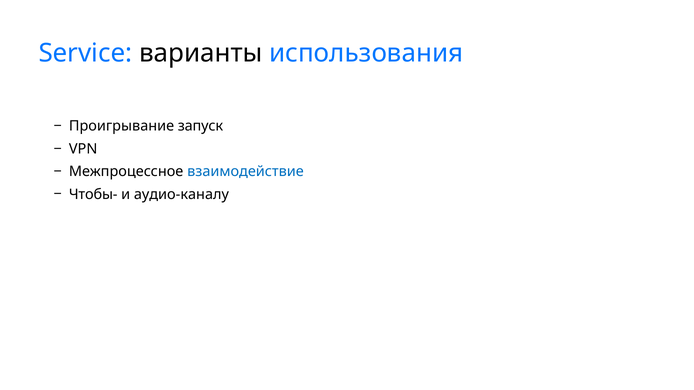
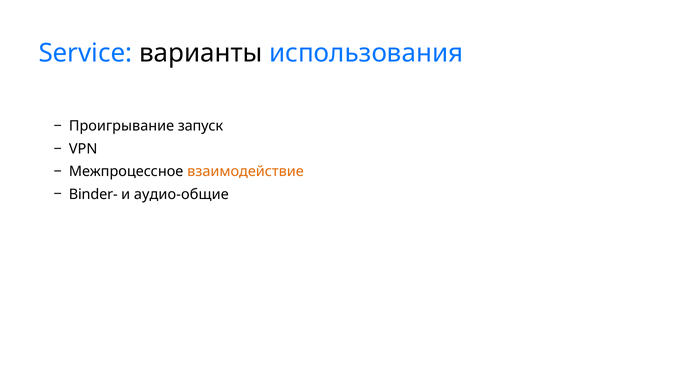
взаимодействие colour: blue -> orange
Чтобы-: Чтобы- -> Binder-
аудио-каналу: аудио-каналу -> аудио-общие
